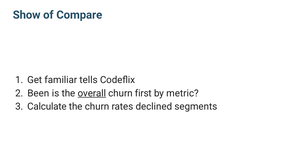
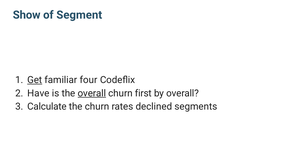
Compare: Compare -> Segment
Get underline: none -> present
tells: tells -> four
Been: Been -> Have
by metric: metric -> overall
